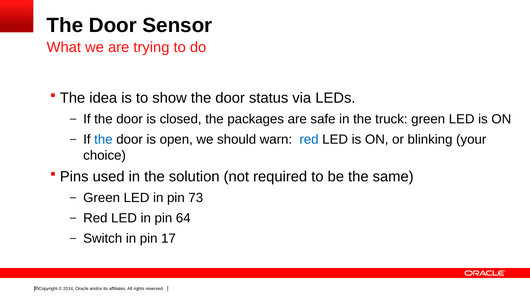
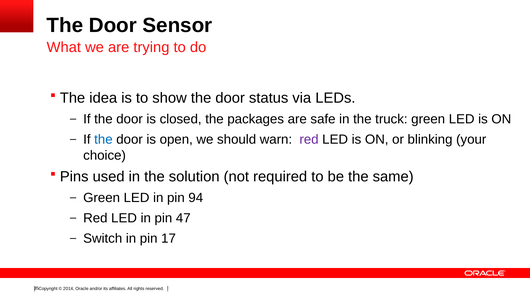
red at (309, 140) colour: blue -> purple
73: 73 -> 94
64: 64 -> 47
